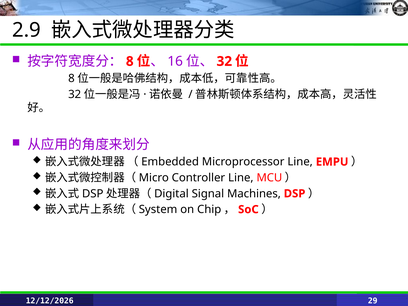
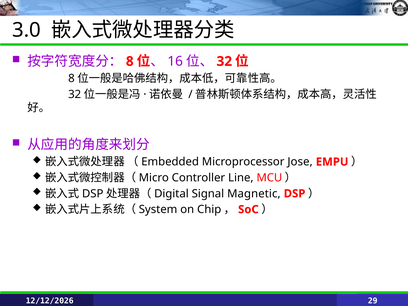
2.9: 2.9 -> 3.0
Microprocessor Line: Line -> Jose
Machines: Machines -> Magnetic
